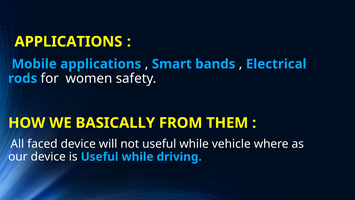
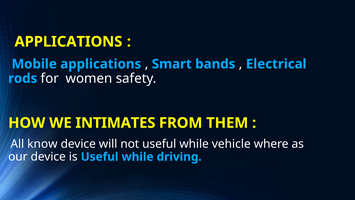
BASICALLY: BASICALLY -> INTIMATES
faced: faced -> know
